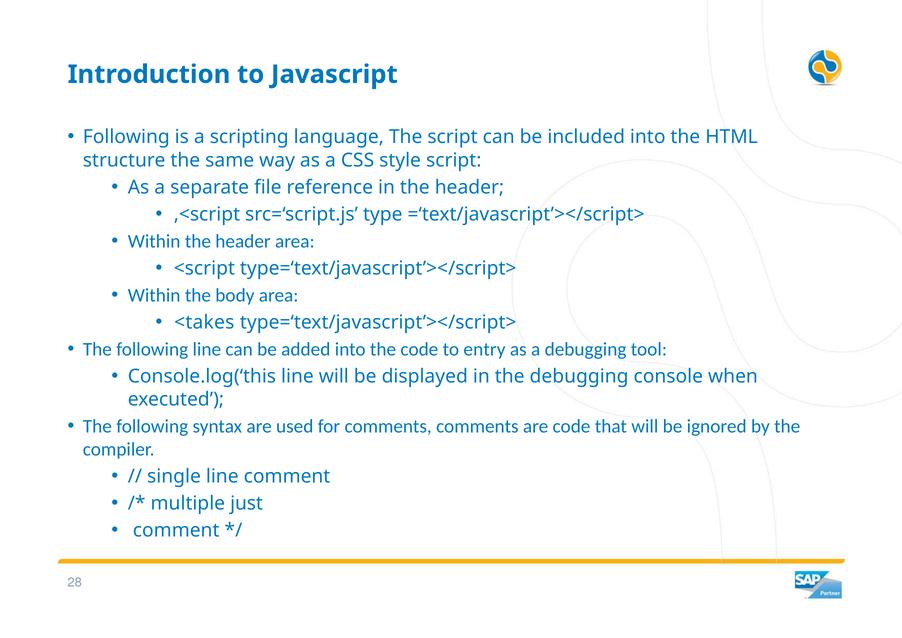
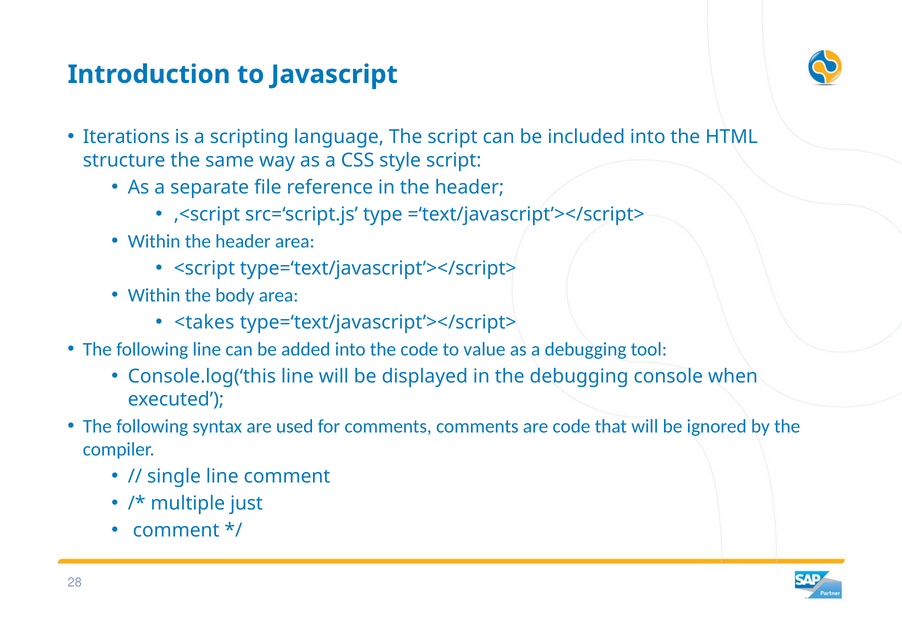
Following at (126, 137): Following -> Iterations
entry: entry -> value
